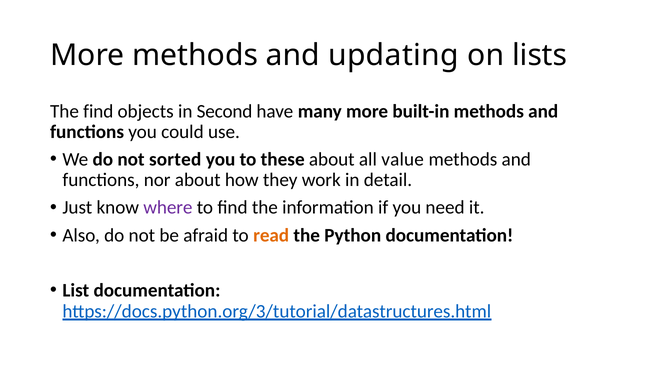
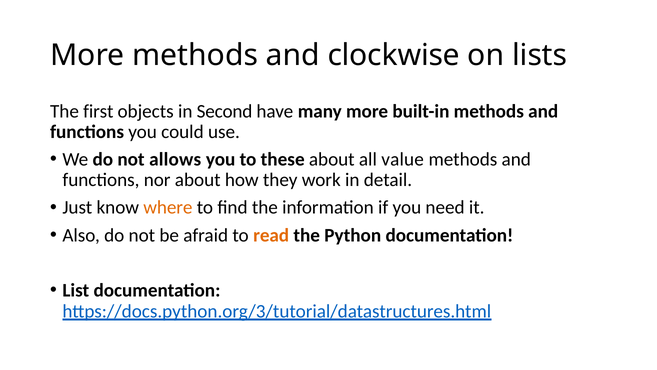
updating: updating -> clockwise
The find: find -> first
sorted: sorted -> allows
where colour: purple -> orange
